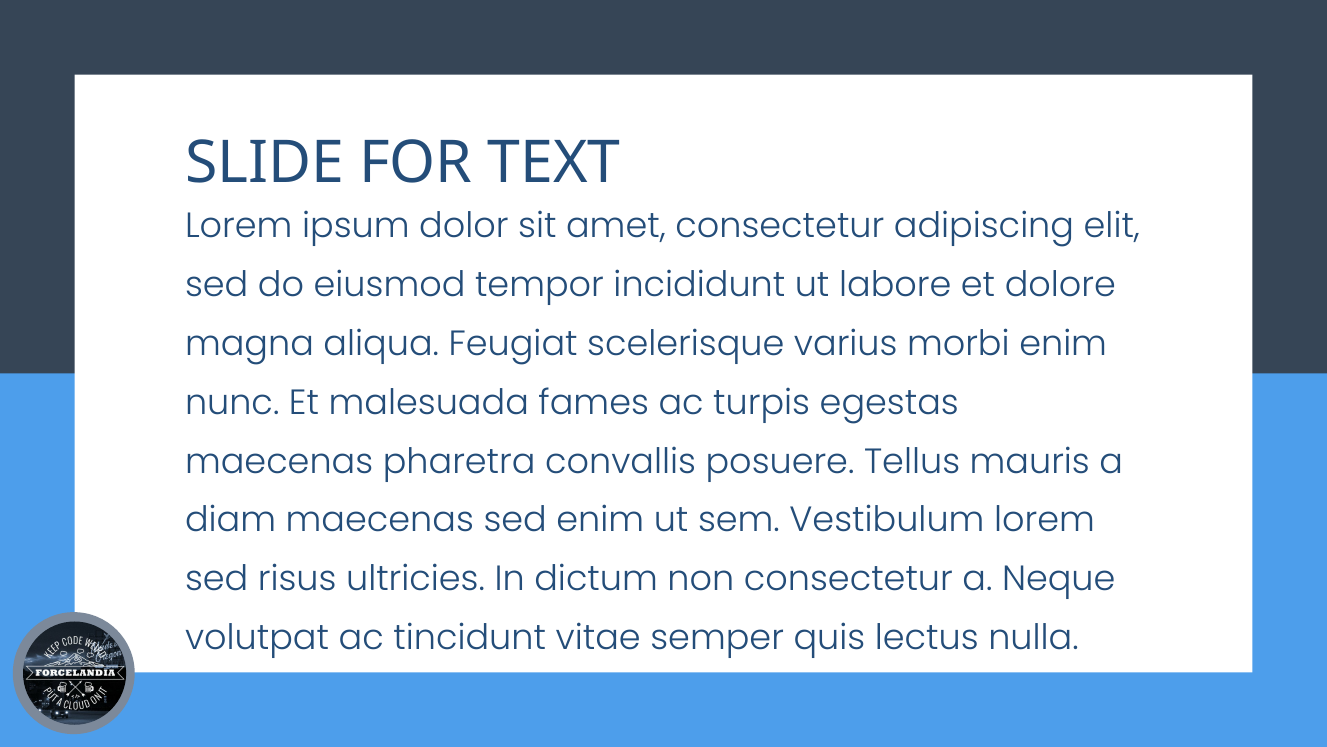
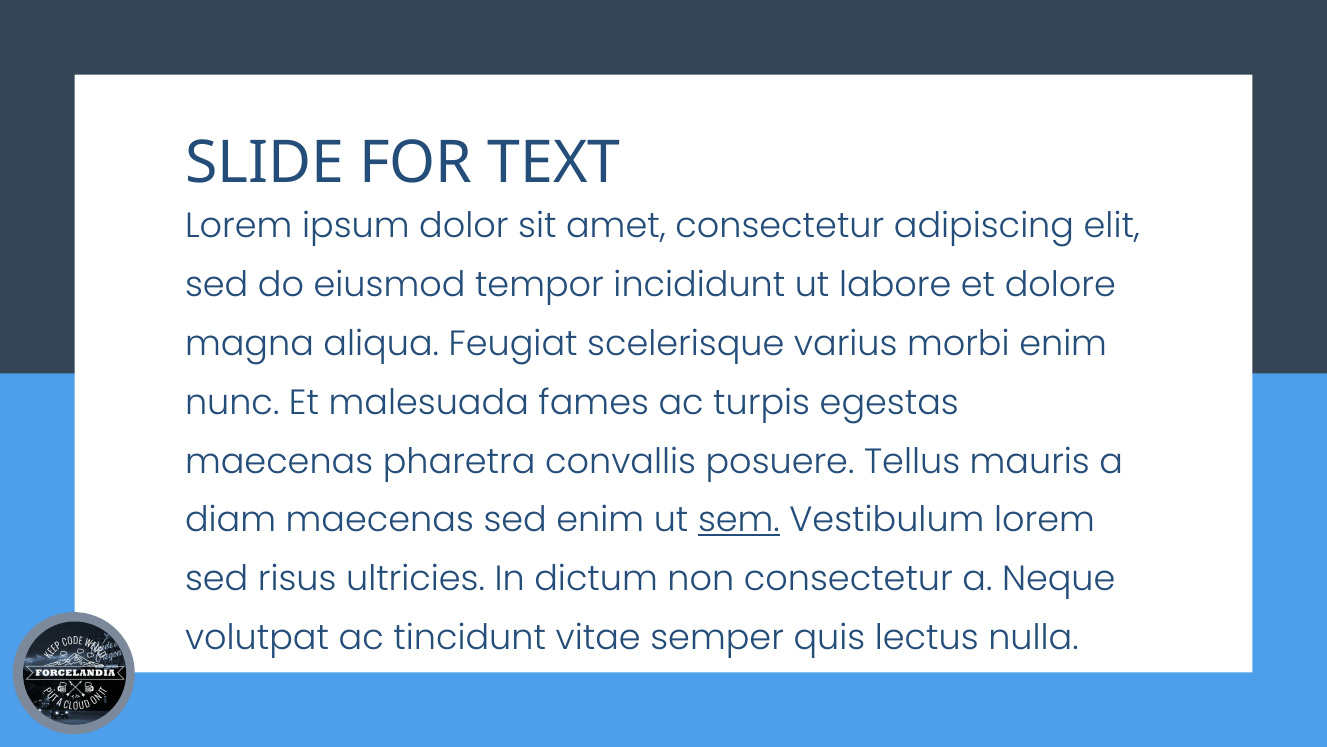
sem underline: none -> present
